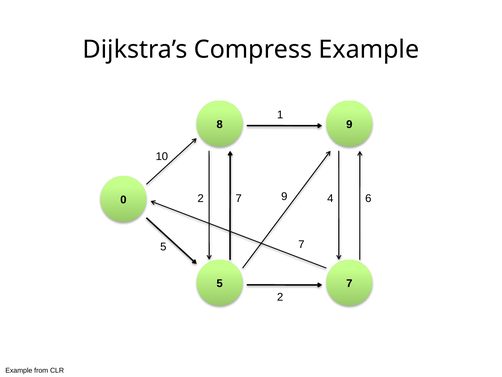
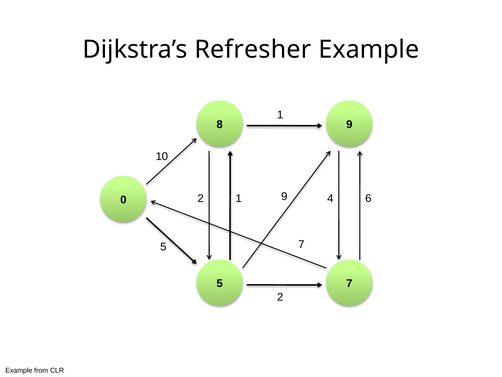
Compress: Compress -> Refresher
7 at (239, 198): 7 -> 1
